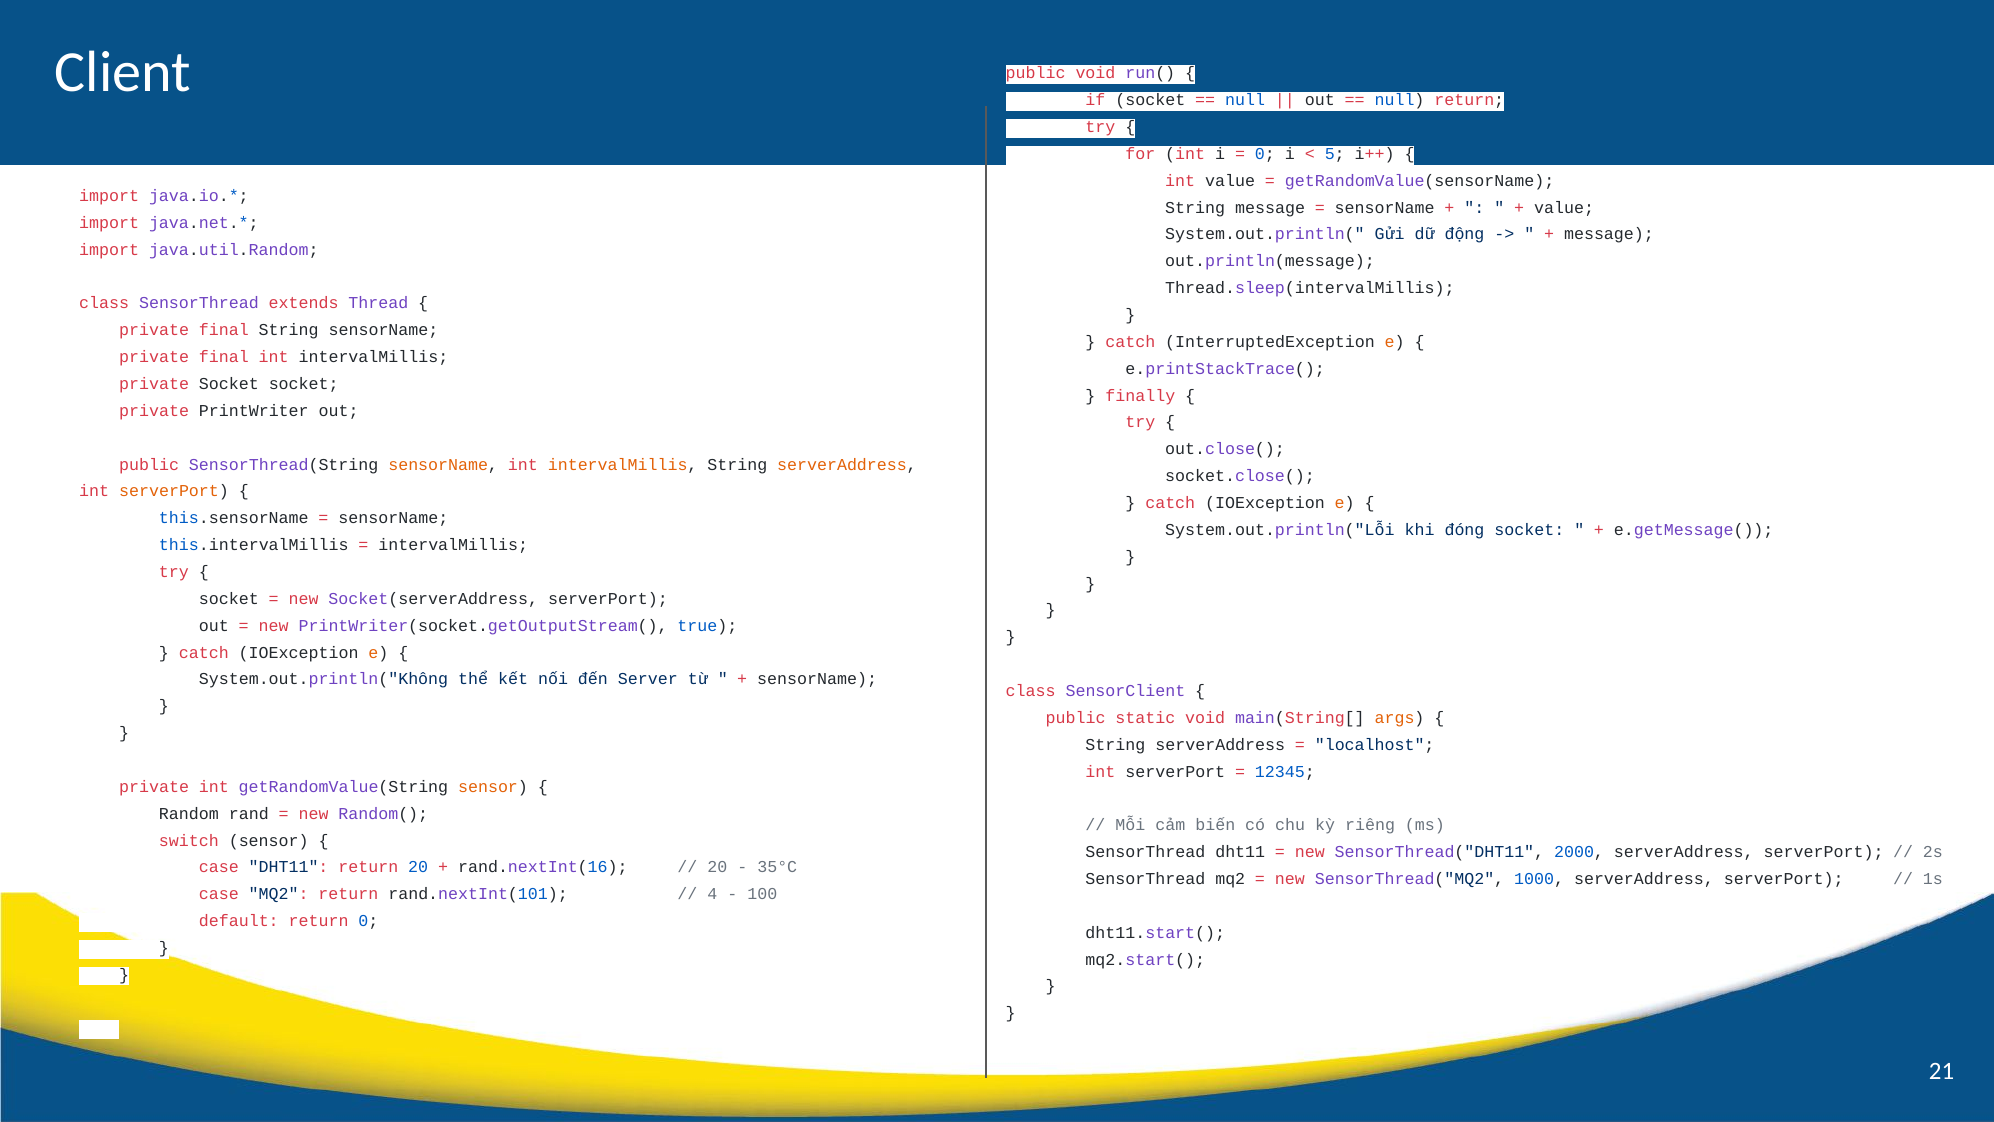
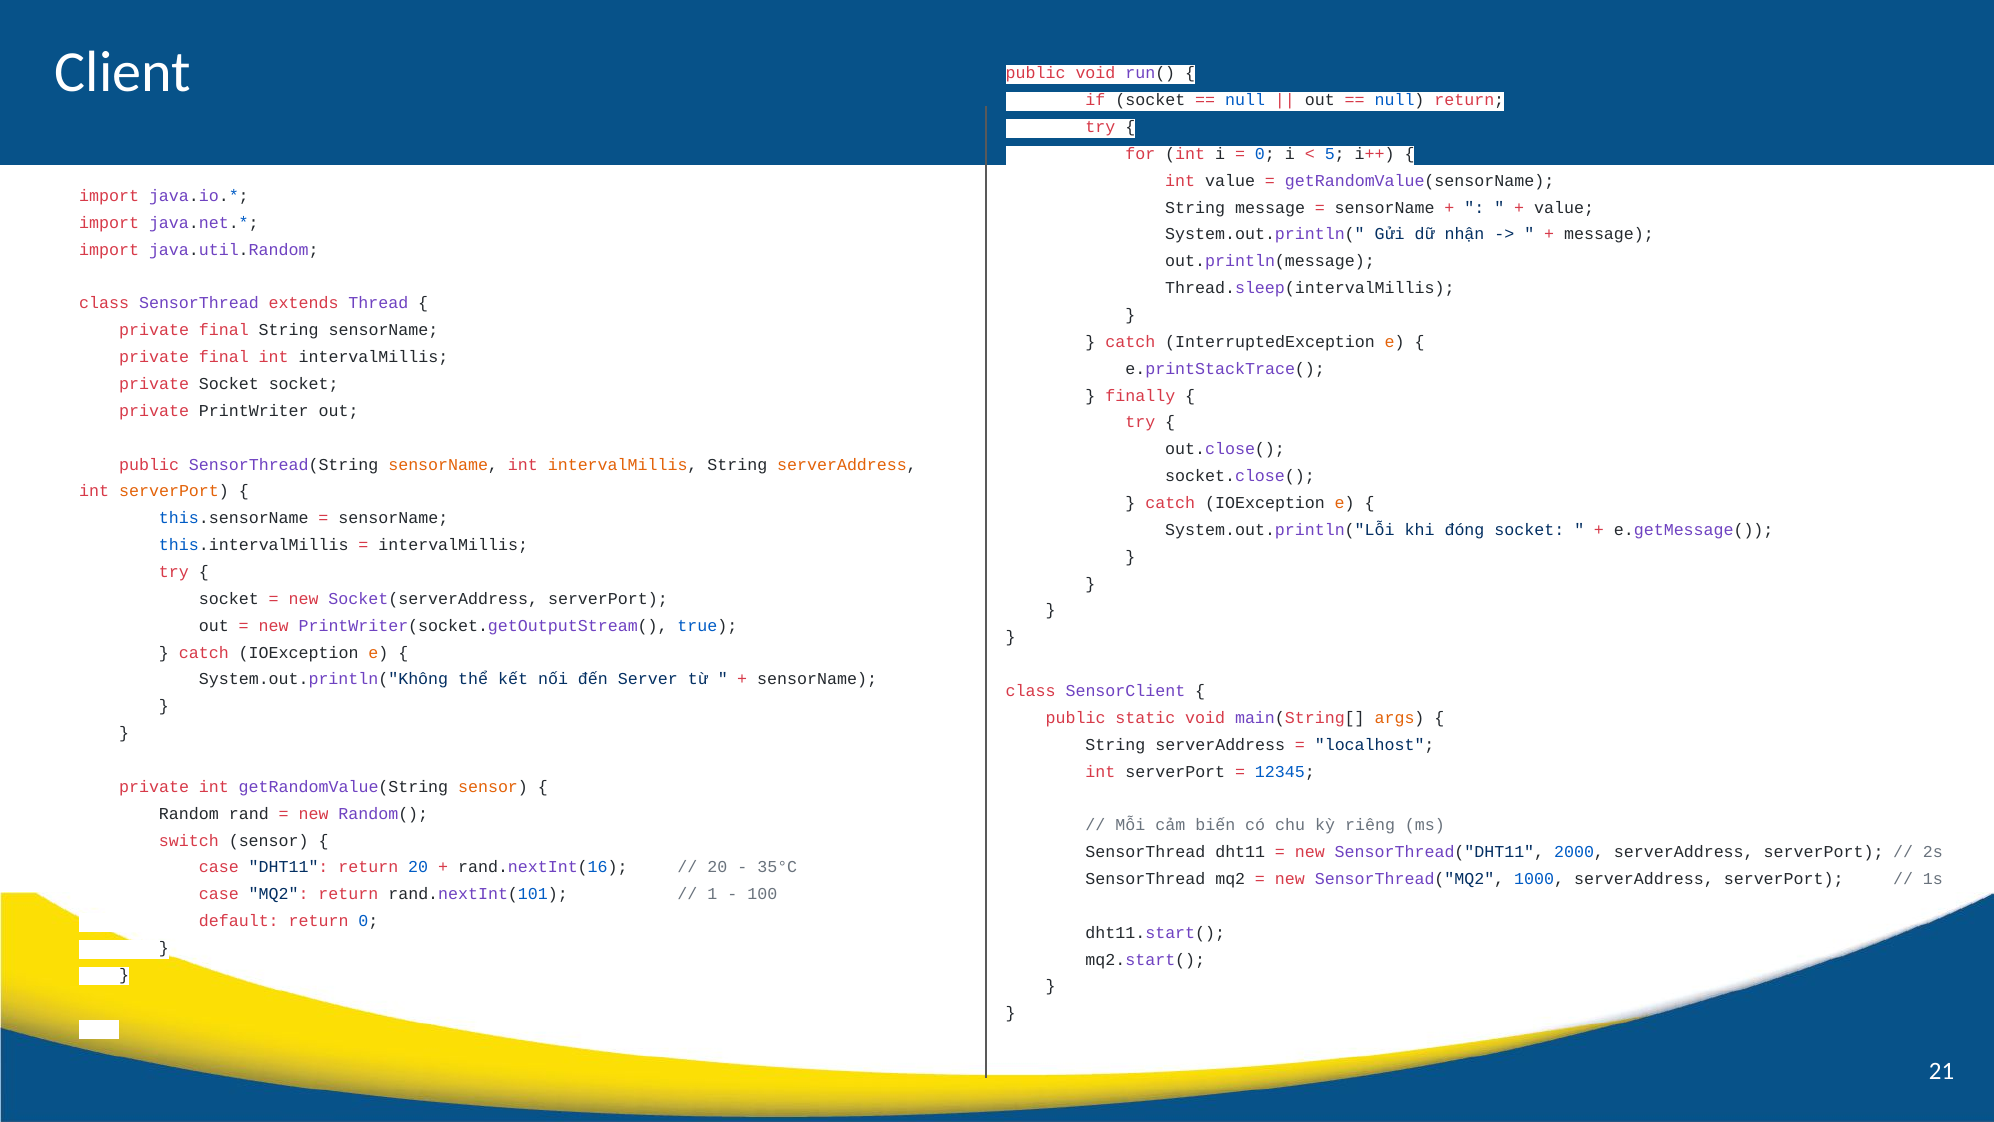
động: động -> nhận
4 at (712, 894): 4 -> 1
